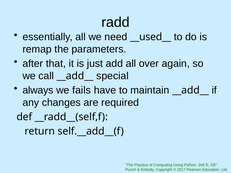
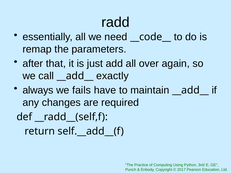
__used__: __used__ -> __code__
special: special -> exactly
